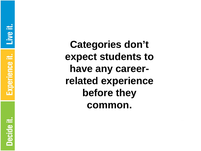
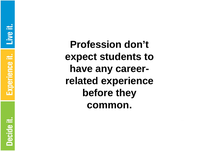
Categories: Categories -> Profession
